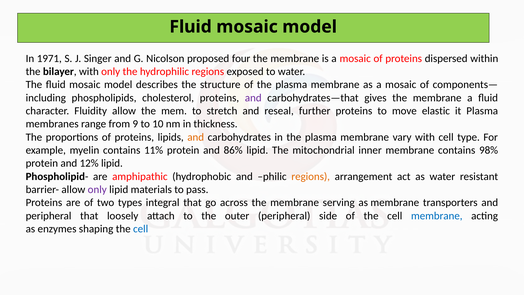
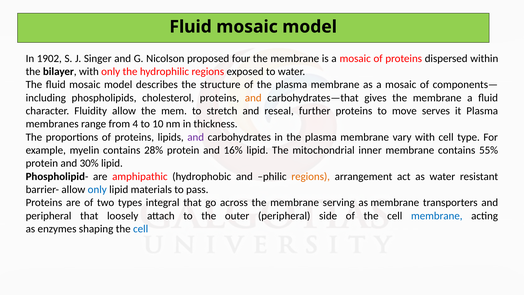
1971: 1971 -> 1902
and at (253, 98) colour: purple -> orange
elastic: elastic -> serves
9: 9 -> 4
and at (196, 137) colour: orange -> purple
11%: 11% -> 28%
86%: 86% -> 16%
98%: 98% -> 55%
12%: 12% -> 30%
only at (97, 189) colour: purple -> blue
